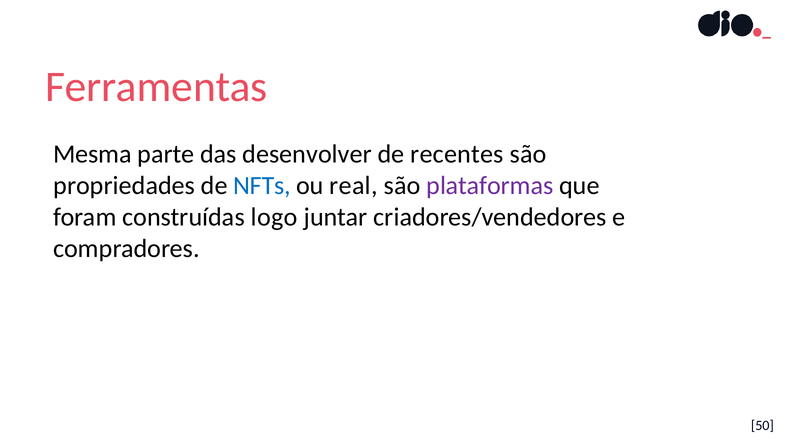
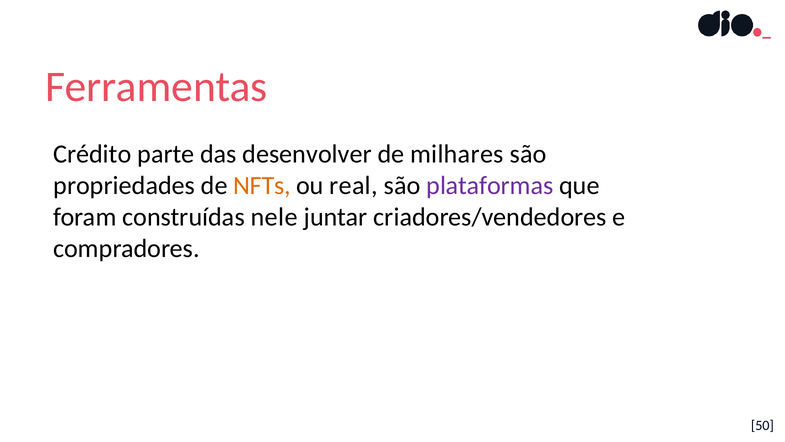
Mesma: Mesma -> Crédito
recentes: recentes -> milhares
NFTs colour: blue -> orange
logo: logo -> nele
